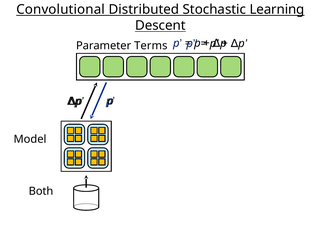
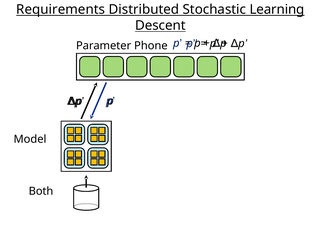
Convolutional: Convolutional -> Requirements
Terms: Terms -> Phone
